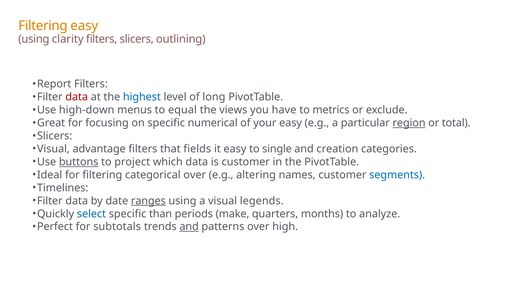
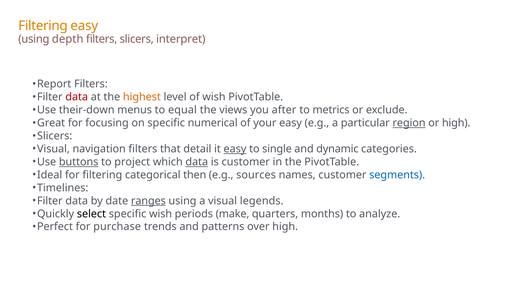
clarity: clarity -> depth
outlining: outlining -> interpret
highest colour: blue -> orange
of long: long -> wish
high-down: high-down -> their-down
have: have -> after
or total: total -> high
advantage: advantage -> navigation
fields: fields -> detail
easy at (235, 149) underline: none -> present
creation: creation -> dynamic
data at (197, 162) underline: none -> present
categorical over: over -> then
altering: altering -> sources
select colour: blue -> black
specific than: than -> wish
subtotals: subtotals -> purchase
and at (189, 226) underline: present -> none
